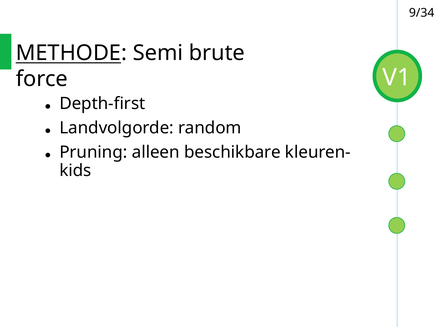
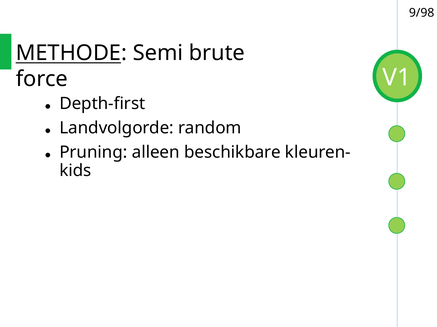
9/34: 9/34 -> 9/98
